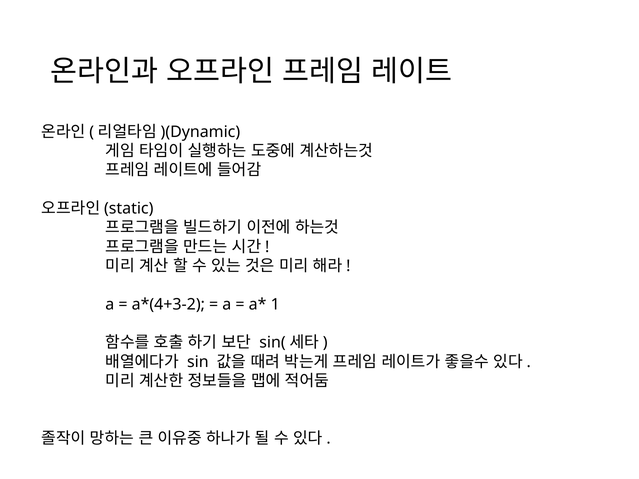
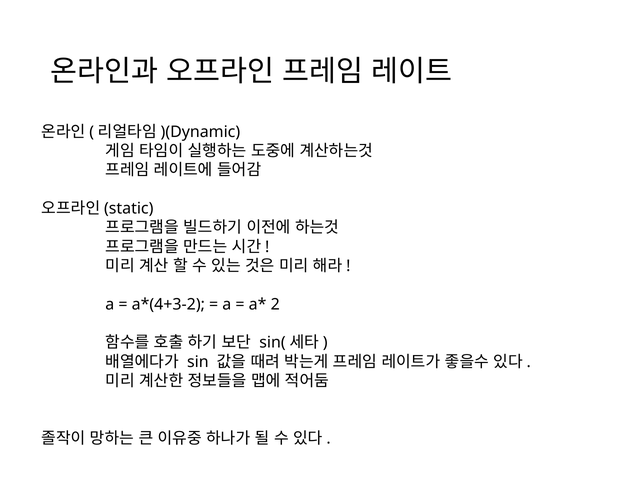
1: 1 -> 2
